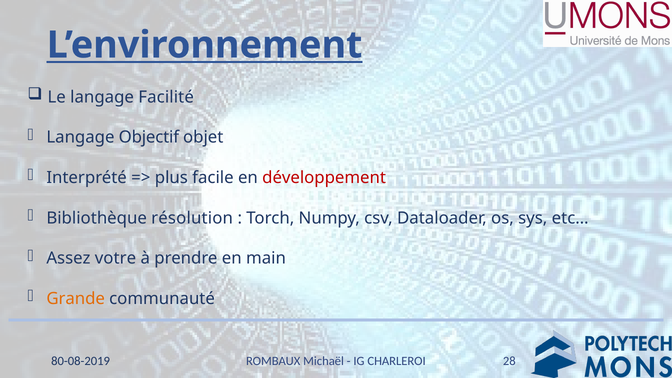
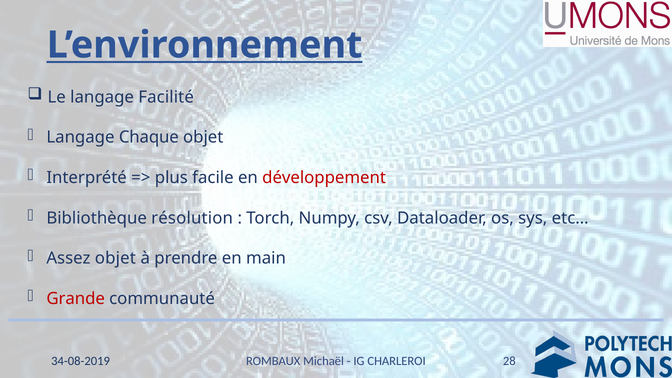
Objectif: Objectif -> Chaque
Assez votre: votre -> objet
Grande colour: orange -> red
80-08-2019: 80-08-2019 -> 34-08-2019
